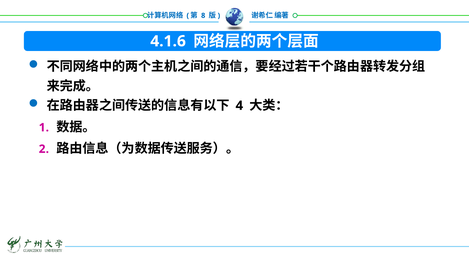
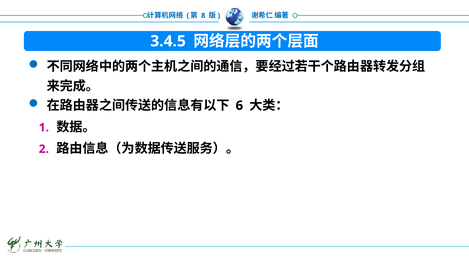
4.1.6: 4.1.6 -> 3.4.5
4: 4 -> 6
